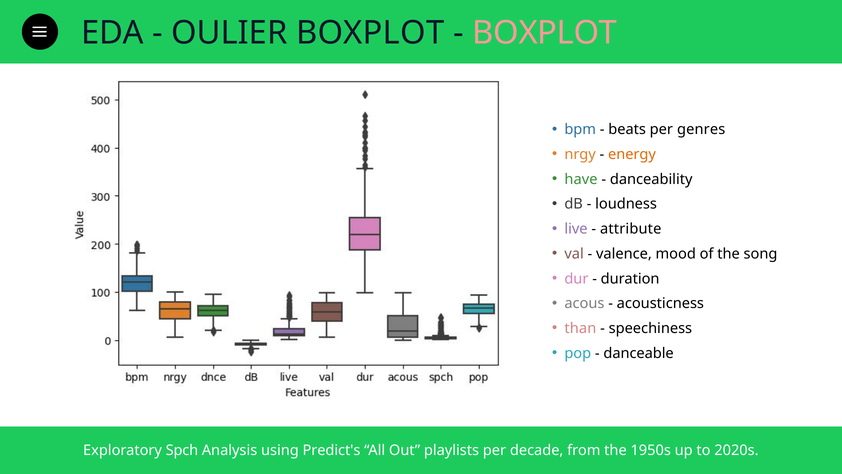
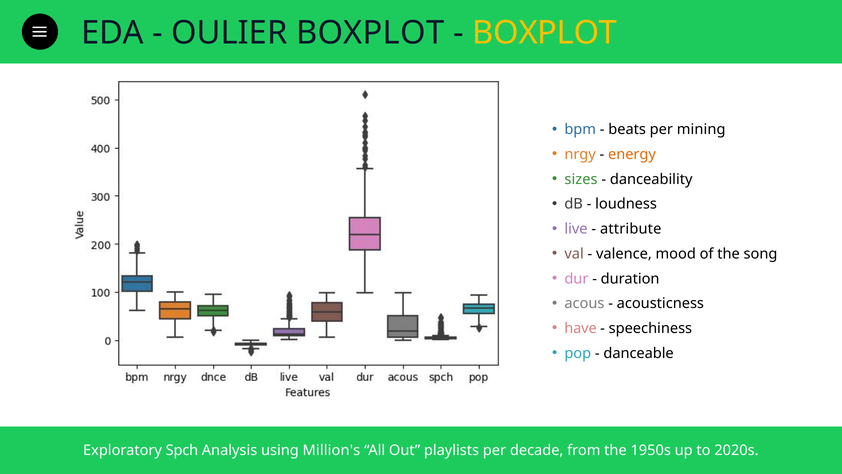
BOXPLOT at (545, 33) colour: pink -> yellow
genres: genres -> mining
have: have -> sizes
than: than -> have
Predict's: Predict's -> Million's
